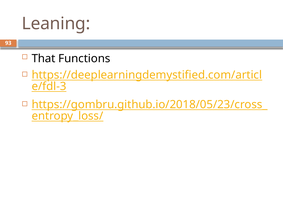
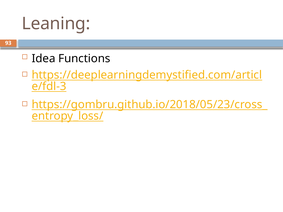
That: That -> Idea
